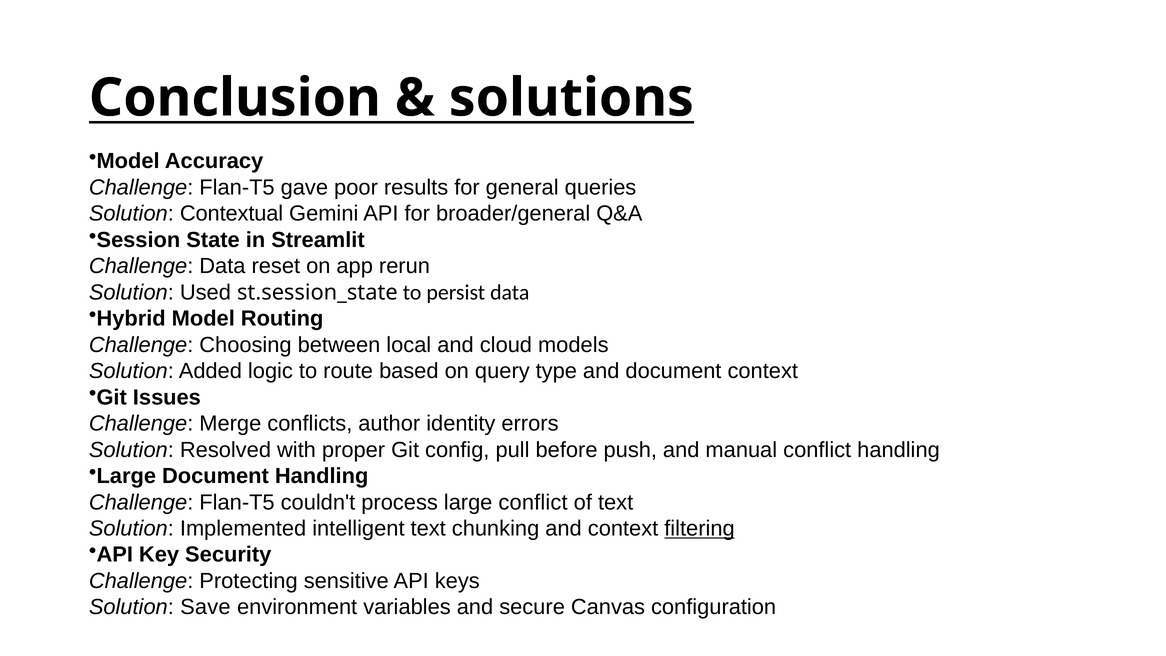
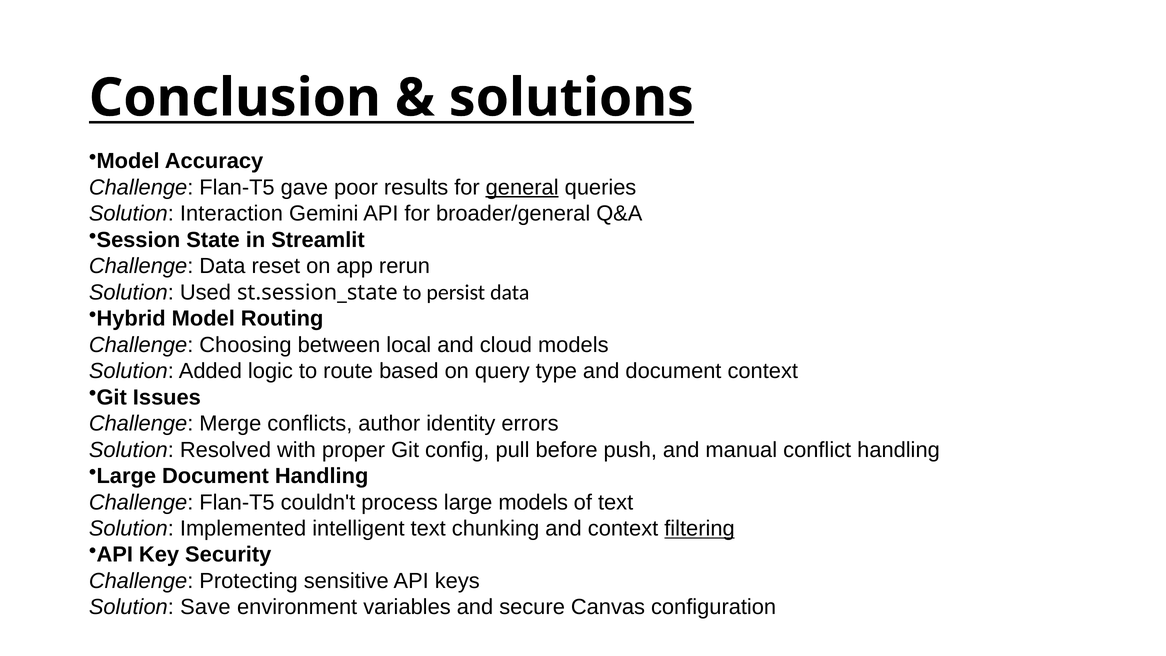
general underline: none -> present
Contextual: Contextual -> Interaction
large conflict: conflict -> models
